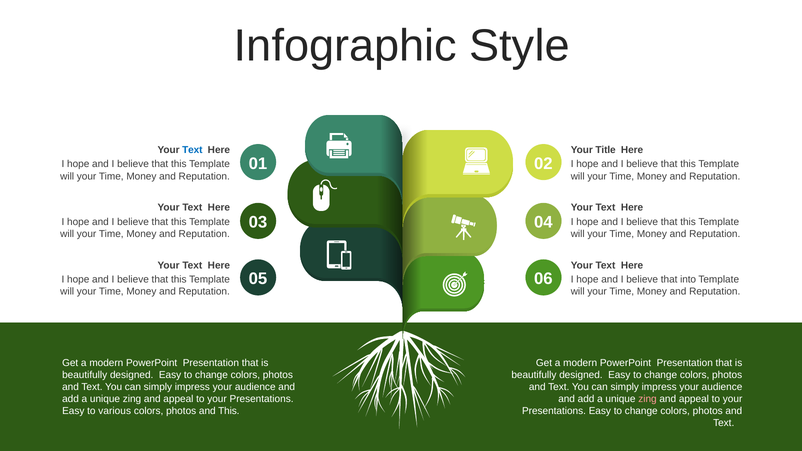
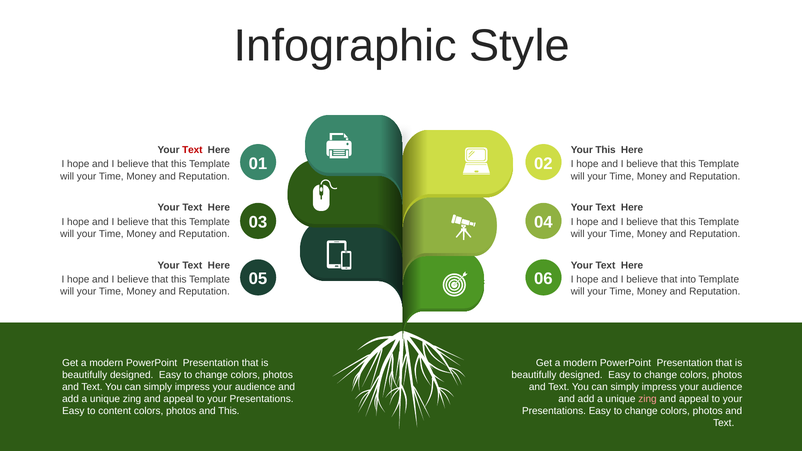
Text at (192, 150) colour: blue -> red
Your Title: Title -> This
various: various -> content
